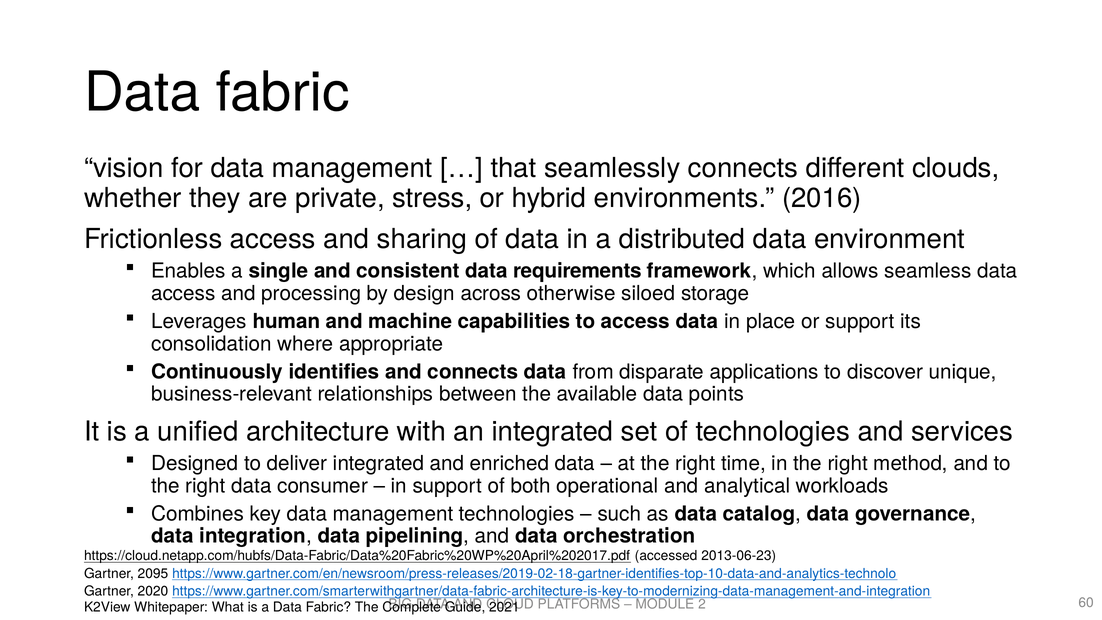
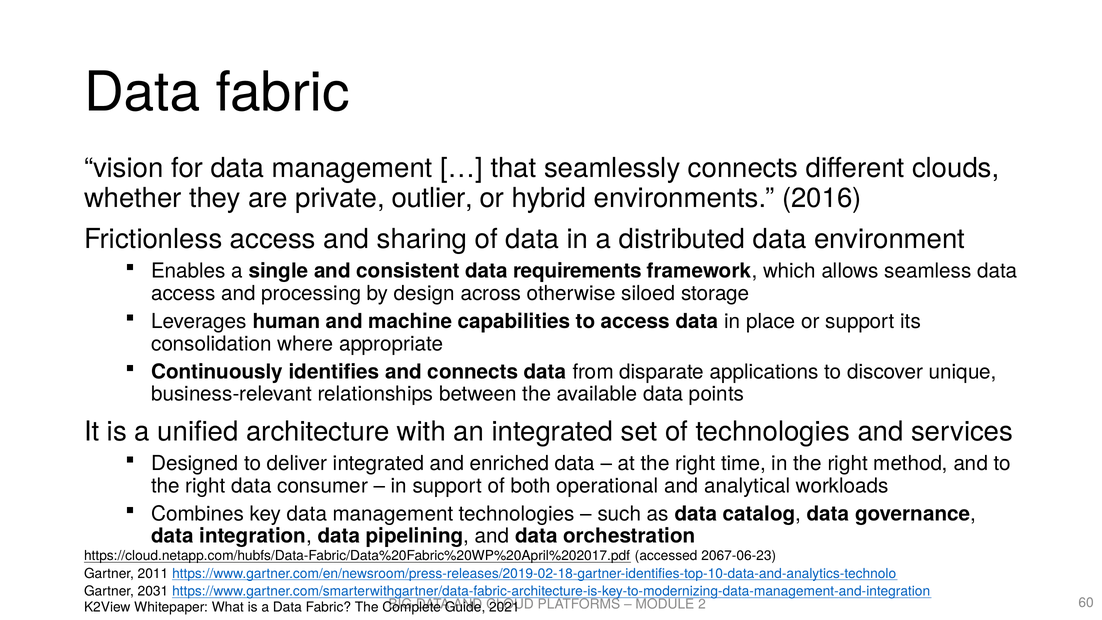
stress: stress -> outlier
2013-06-23: 2013-06-23 -> 2067-06-23
2095: 2095 -> 2011
2020: 2020 -> 2031
